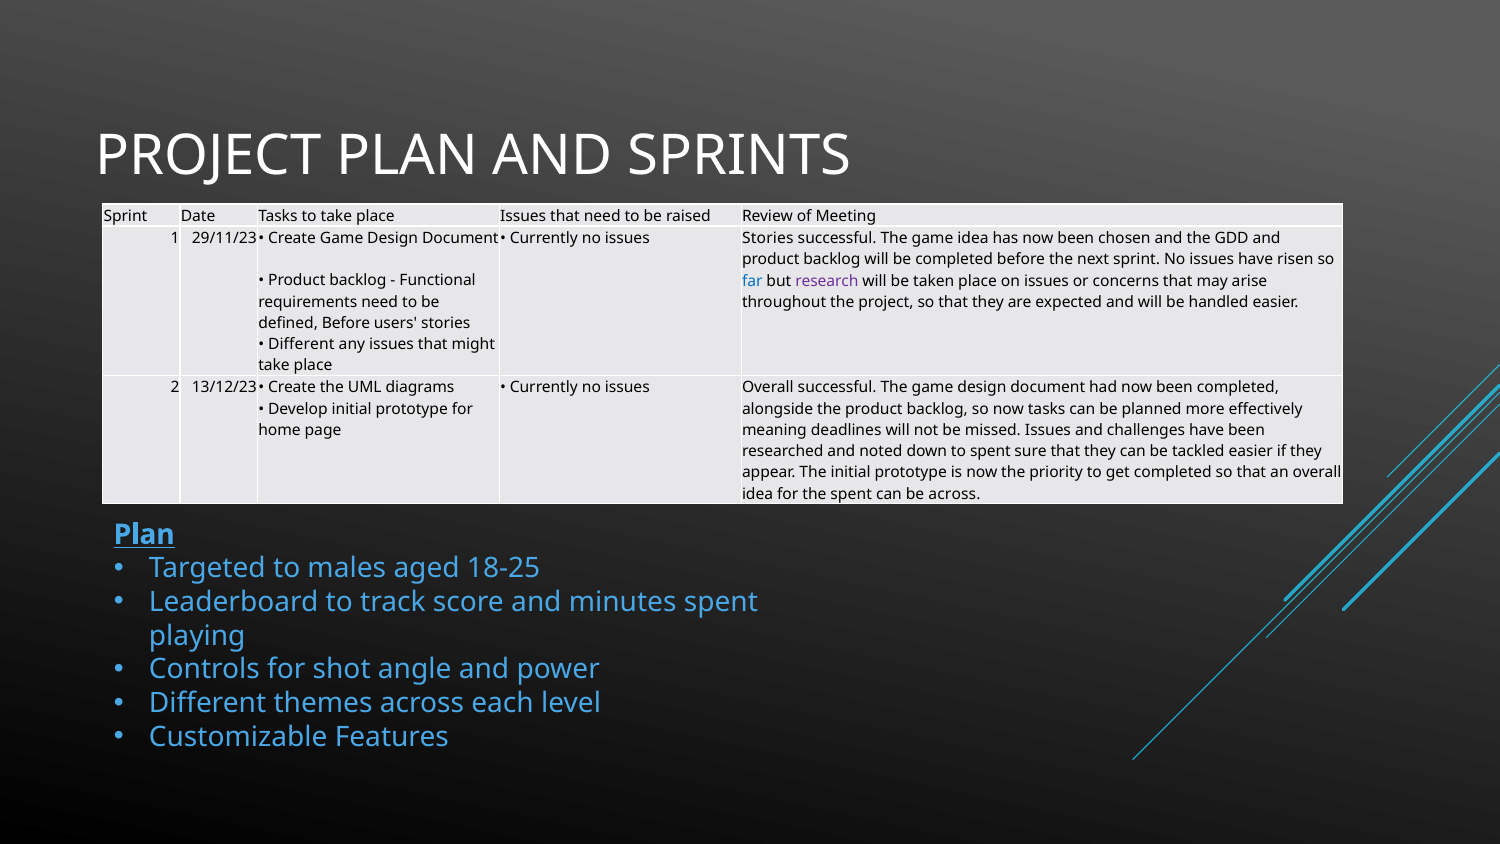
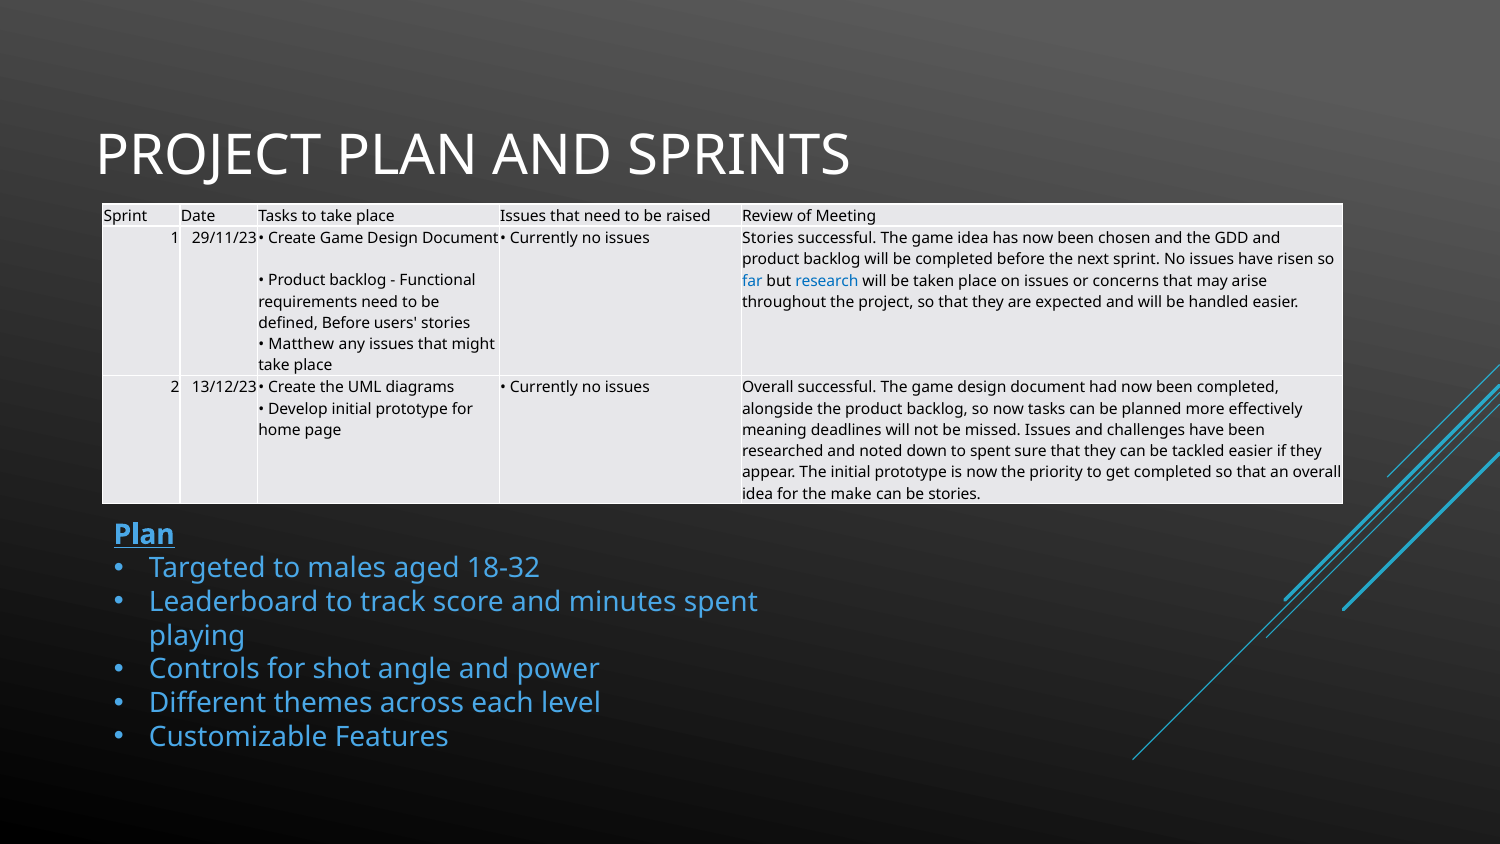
research colour: purple -> blue
Different at (301, 344): Different -> Matthew
the spent: spent -> make
be across: across -> stories
18-25: 18-25 -> 18-32
